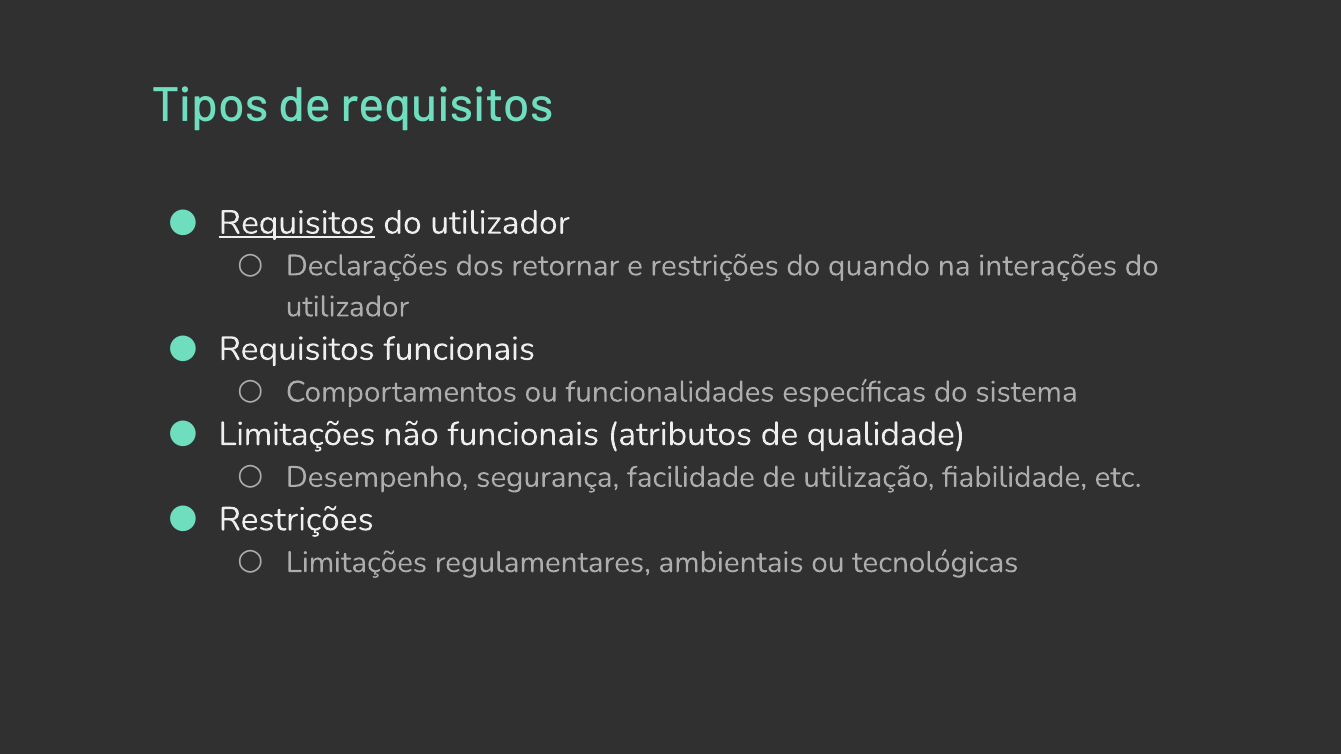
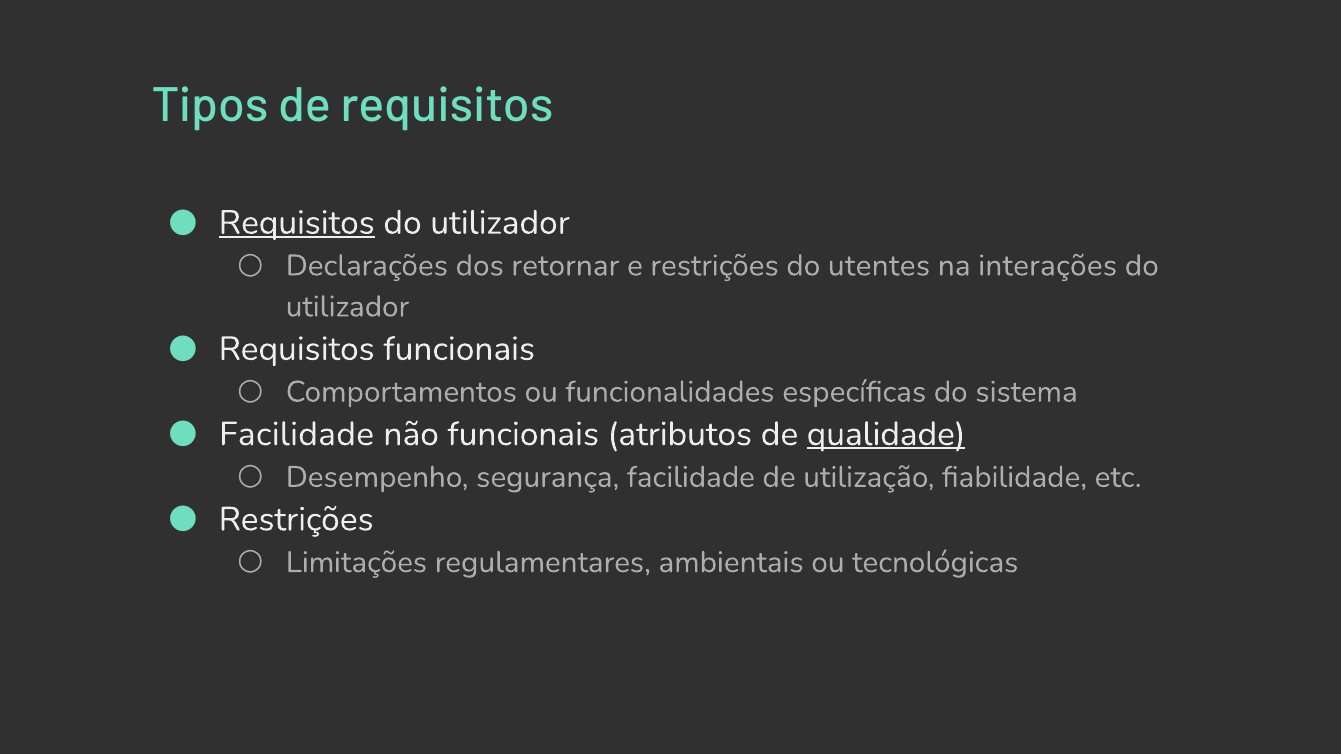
quando: quando -> utentes
Limitações at (297, 434): Limitações -> Facilidade
qualidade underline: none -> present
